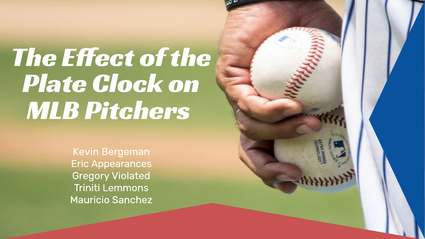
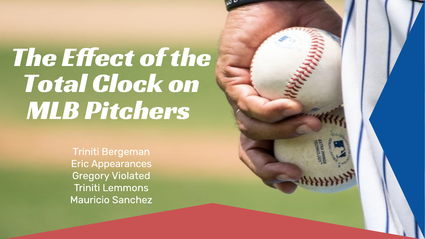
Plate: Plate -> Total
Kevin at (86, 152): Kevin -> Triniti
